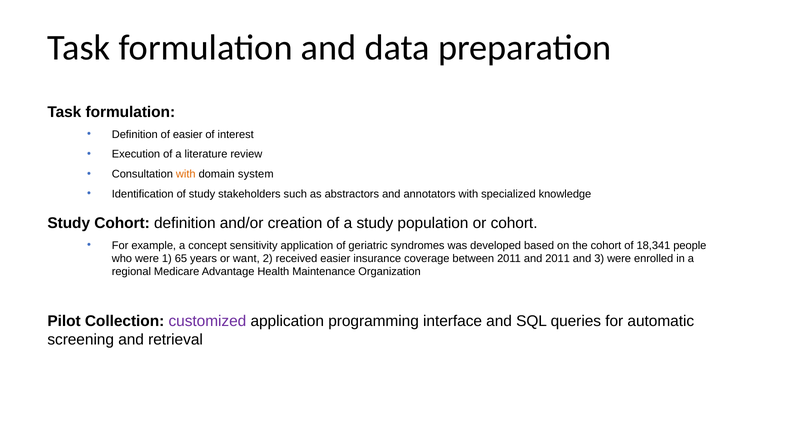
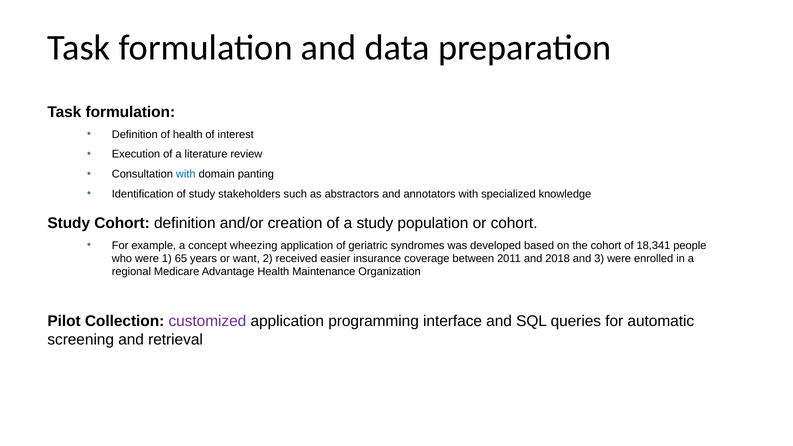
of easier: easier -> health
with at (186, 174) colour: orange -> blue
system: system -> panting
sensitivity: sensitivity -> wheezing
and 2011: 2011 -> 2018
